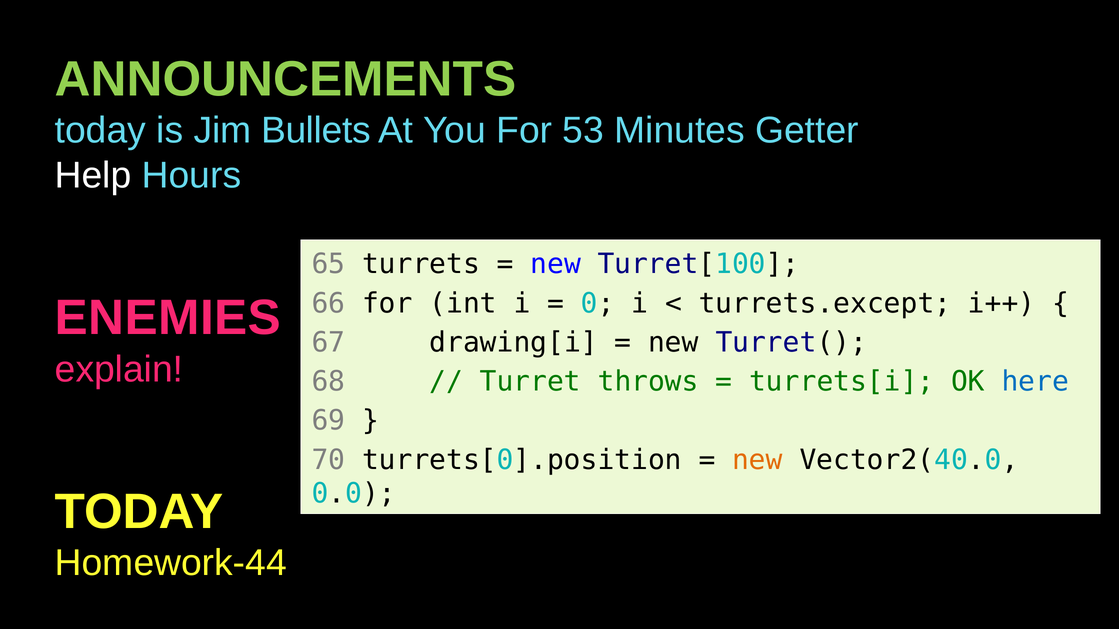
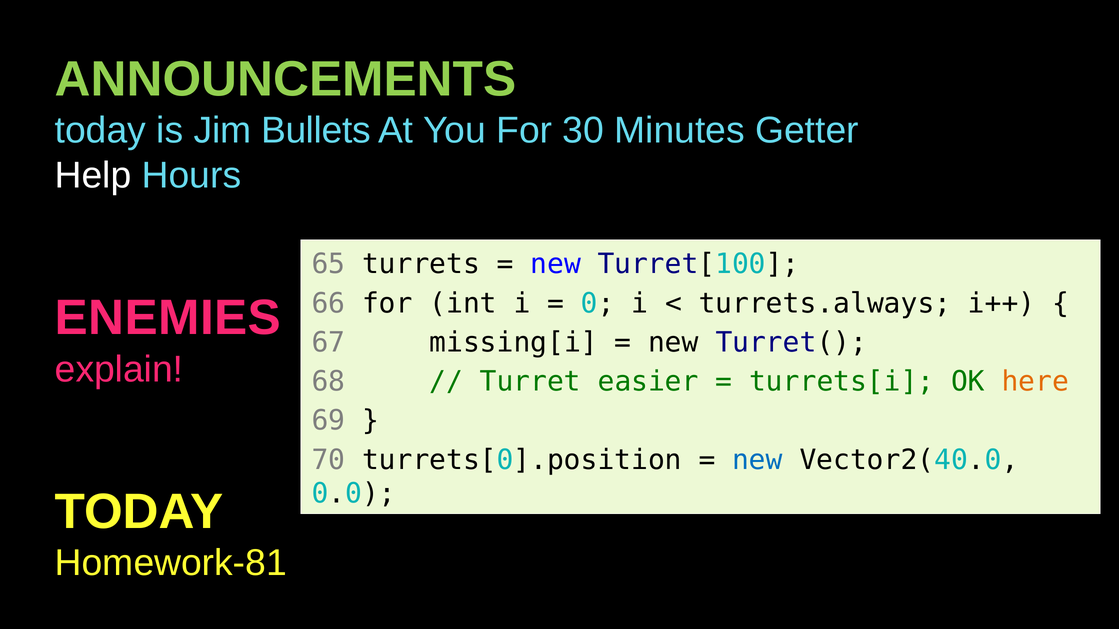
53: 53 -> 30
turrets.except: turrets.except -> turrets.always
drawing[i: drawing[i -> missing[i
throws: throws -> easier
here colour: blue -> orange
new at (757, 460) colour: orange -> blue
Homework-44: Homework-44 -> Homework-81
